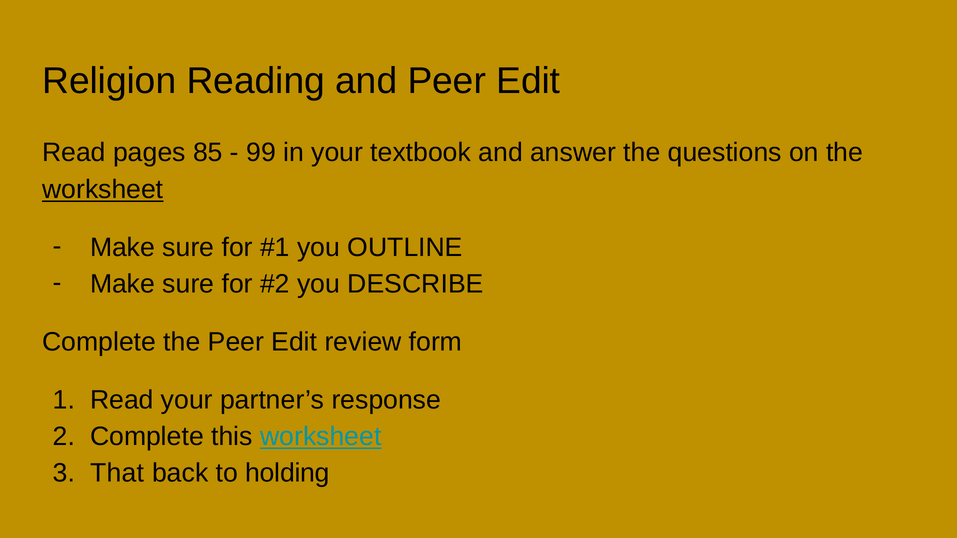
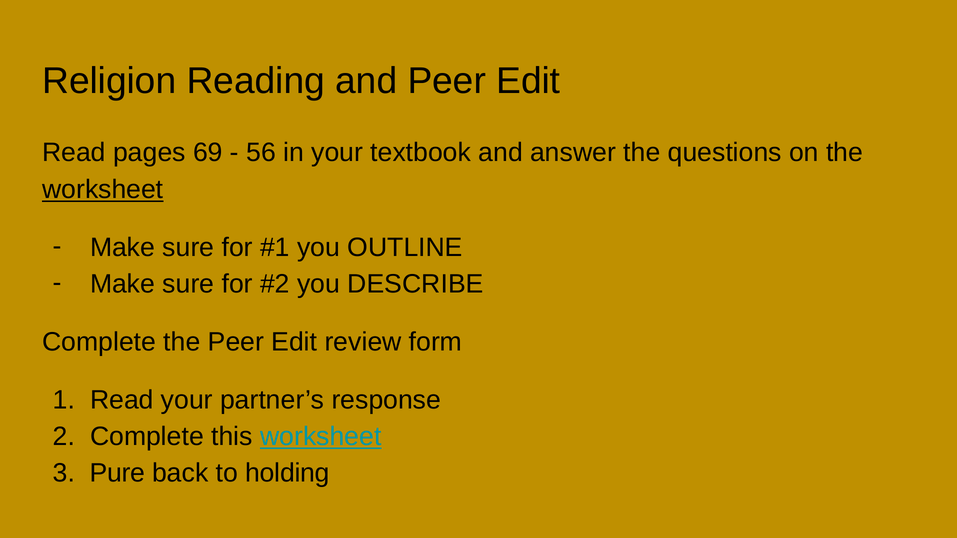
85: 85 -> 69
99: 99 -> 56
That: That -> Pure
